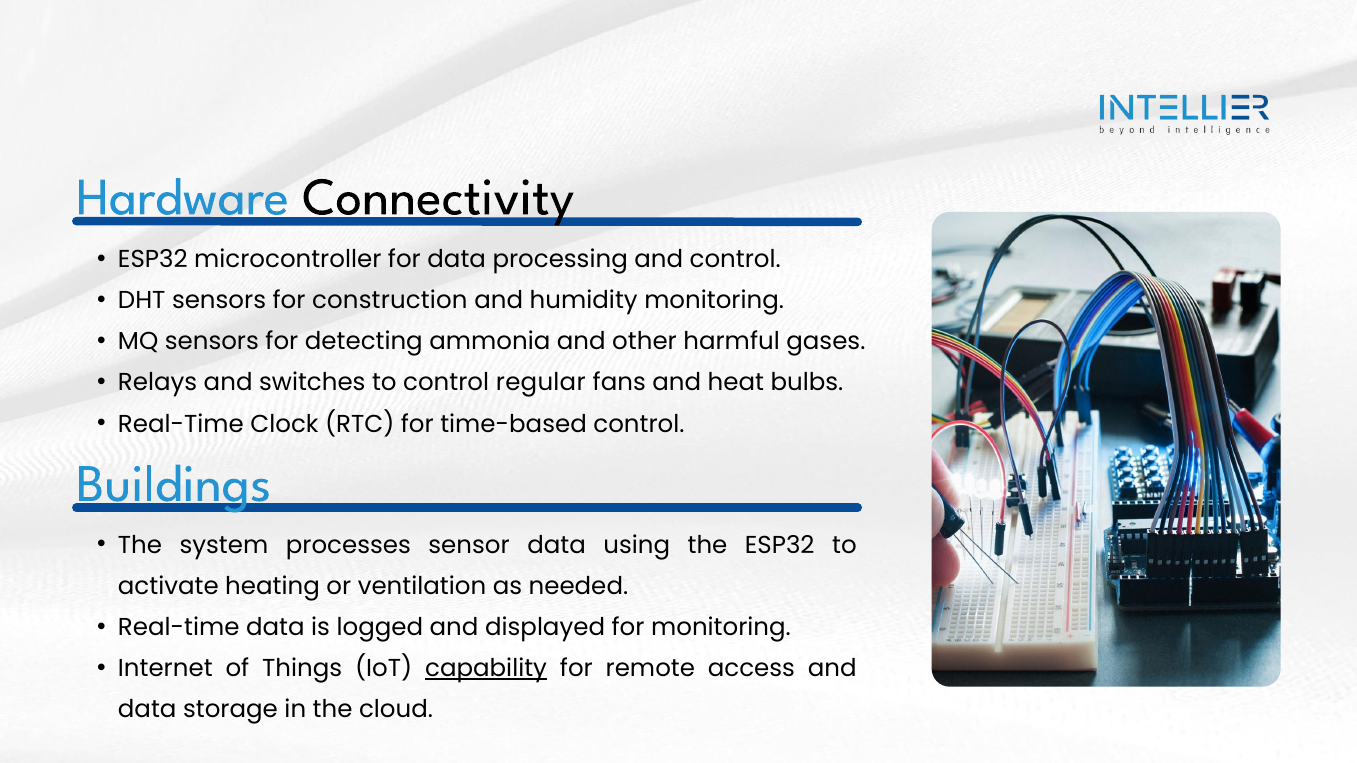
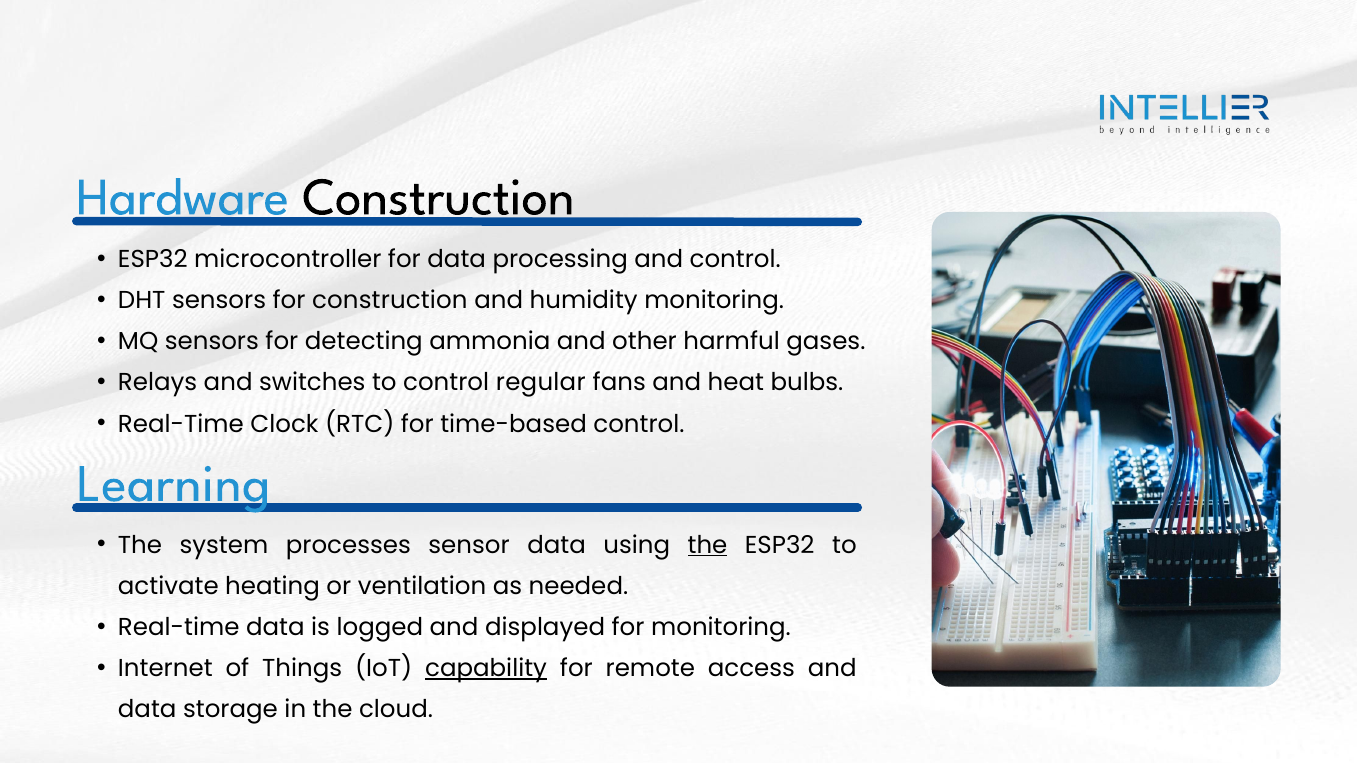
Hardware Connectivity: Connectivity -> Construction
Buildings: Buildings -> Learning
the at (708, 545) underline: none -> present
